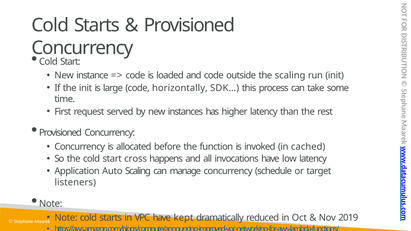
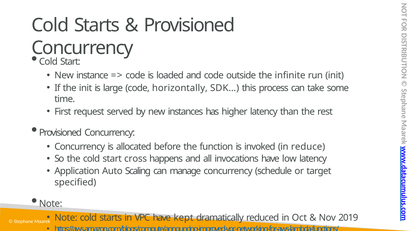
the scaling: scaling -> infinite
cached: cached -> reduce
listeners: listeners -> specified
